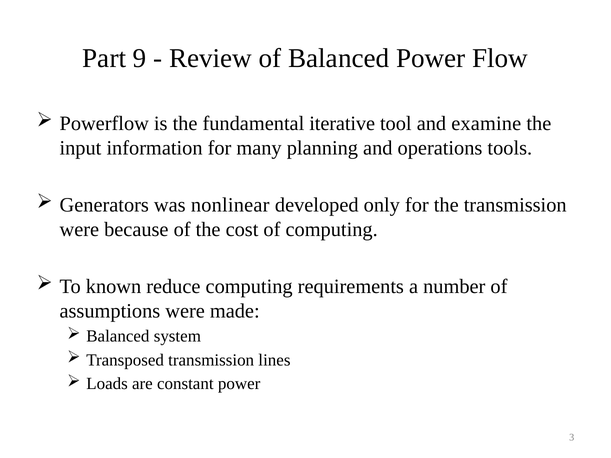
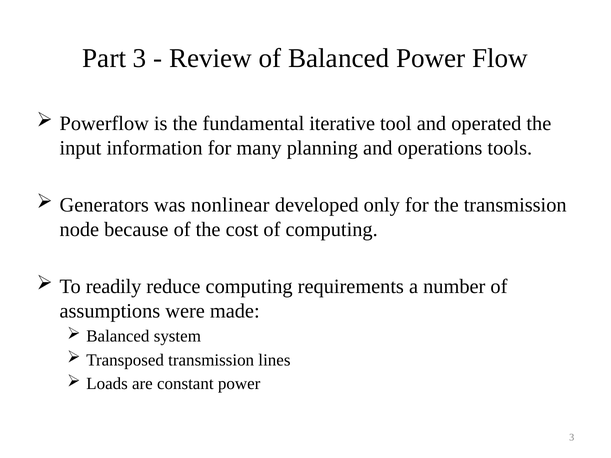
Part 9: 9 -> 3
examine: examine -> operated
were at (79, 230): were -> node
known: known -> readily
